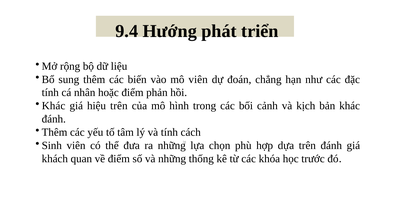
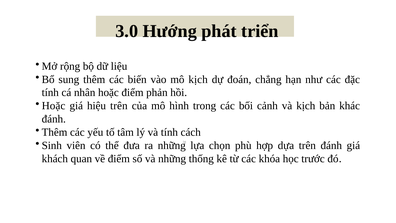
9.4: 9.4 -> 3.0
mô viên: viên -> kịch
Khác at (54, 106): Khác -> Hoặc
